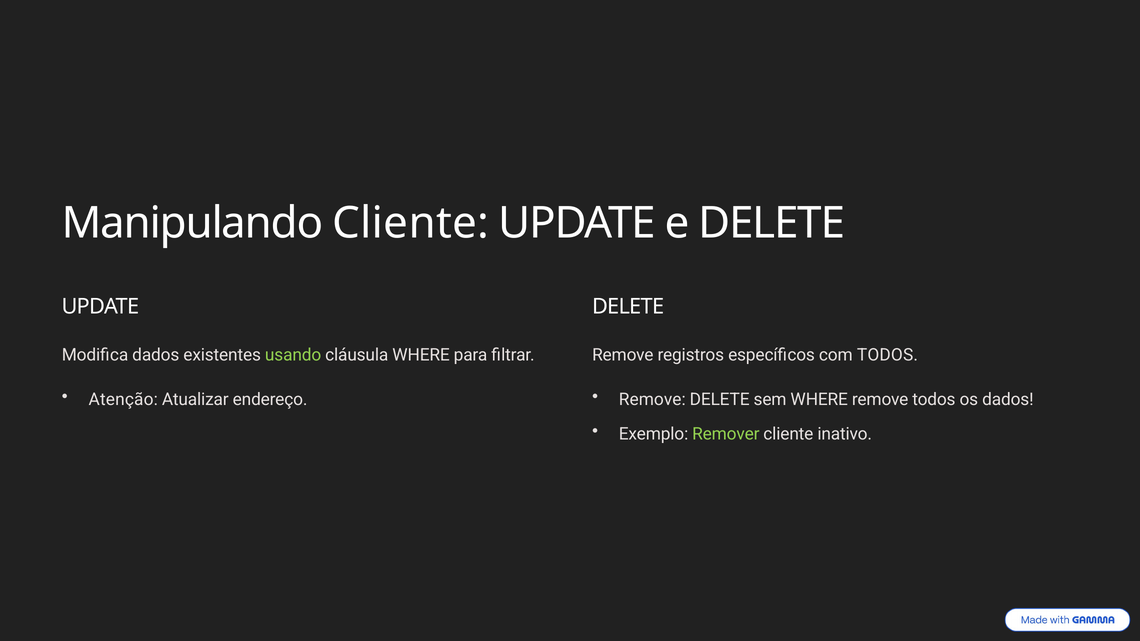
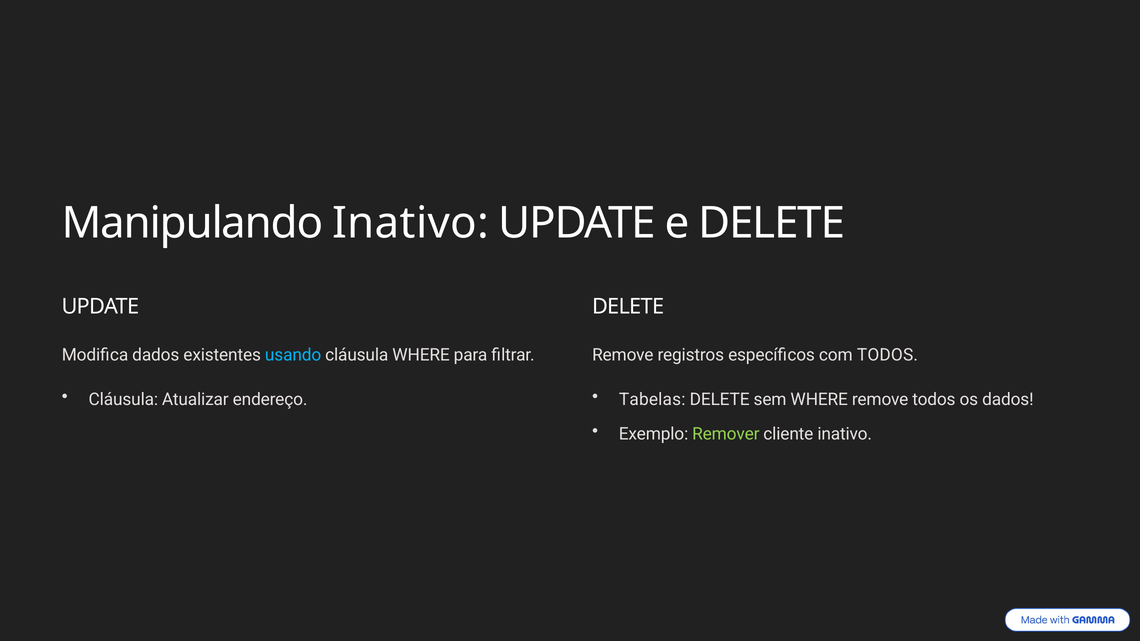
Manipulando Cliente: Cliente -> Inativo
usando colour: light green -> light blue
Atenção at (123, 400): Atenção -> Cláusula
Remove at (652, 400): Remove -> Tabelas
